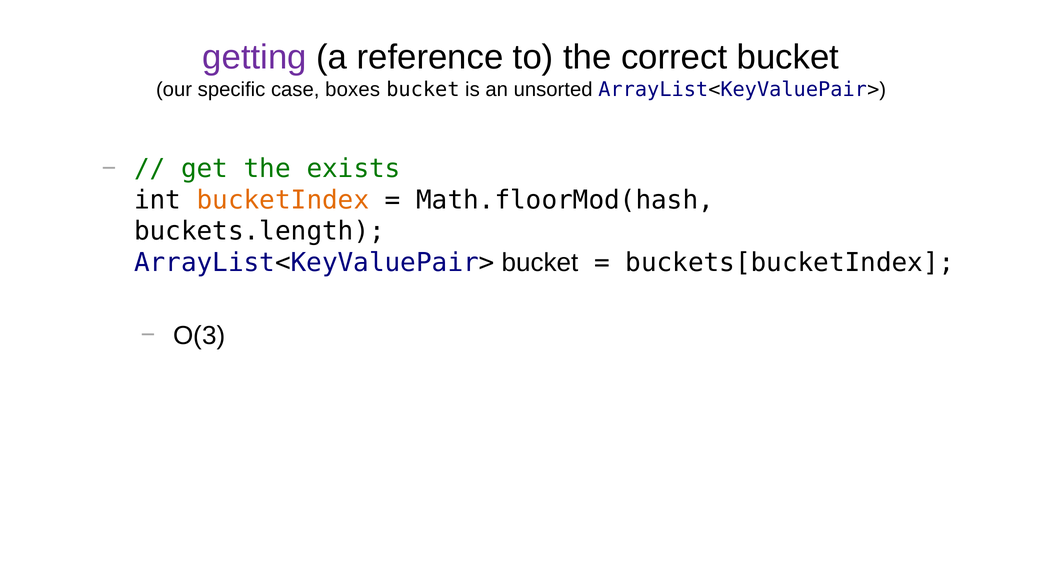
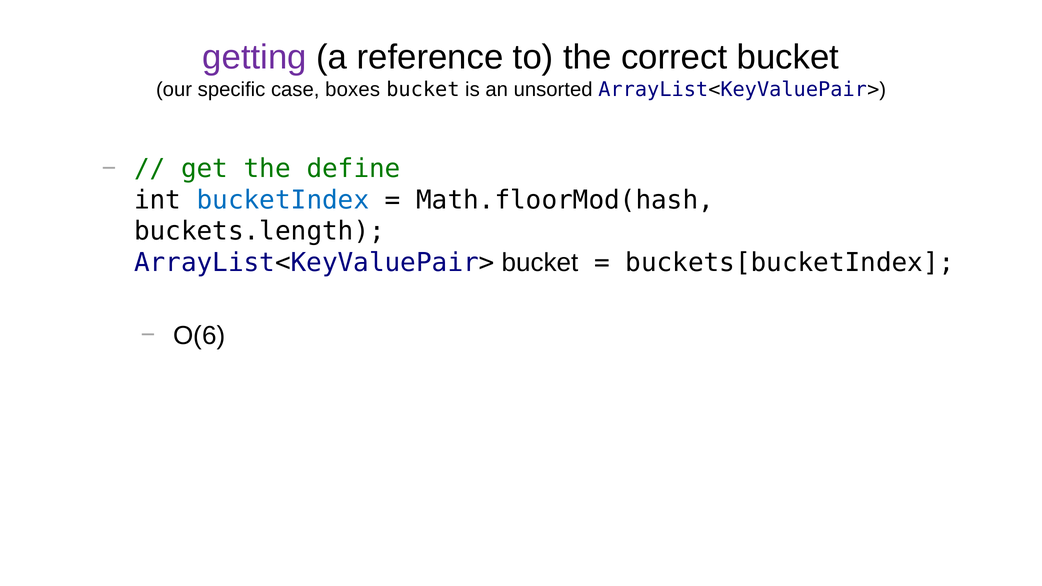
exists: exists -> define
bucketIndex colour: orange -> blue
O(3: O(3 -> O(6
